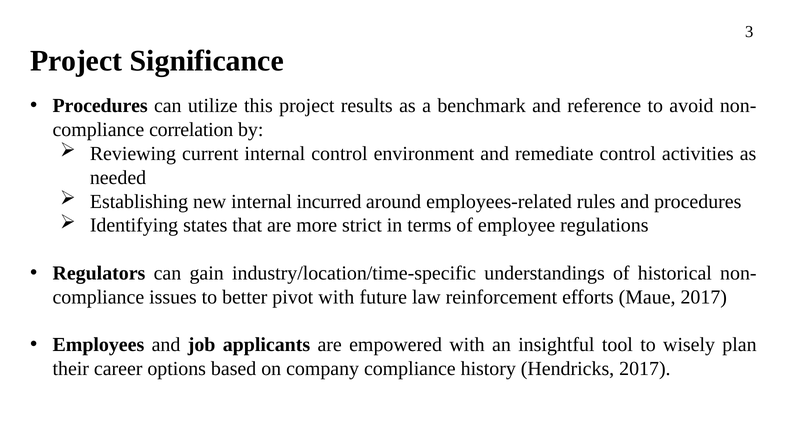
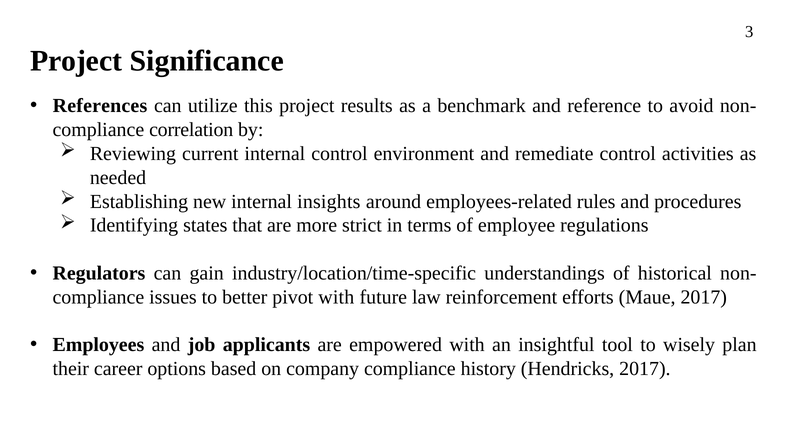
Procedures at (100, 106): Procedures -> References
incurred: incurred -> insights
